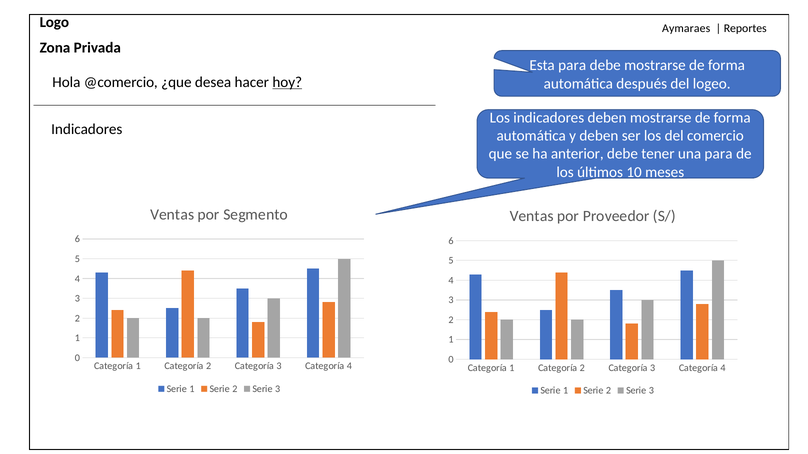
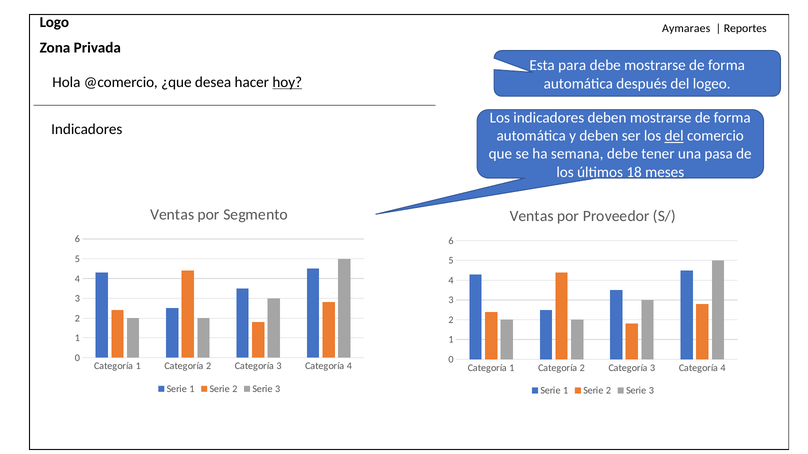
del at (674, 136) underline: none -> present
anterior: anterior -> semana
una para: para -> pasa
10: 10 -> 18
